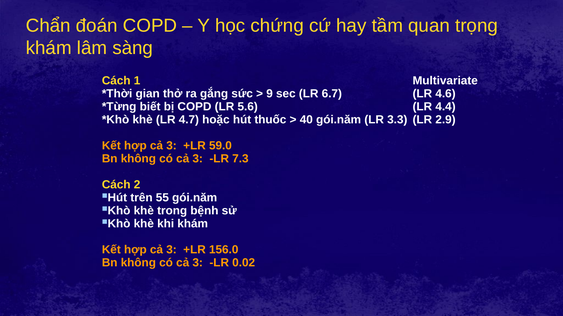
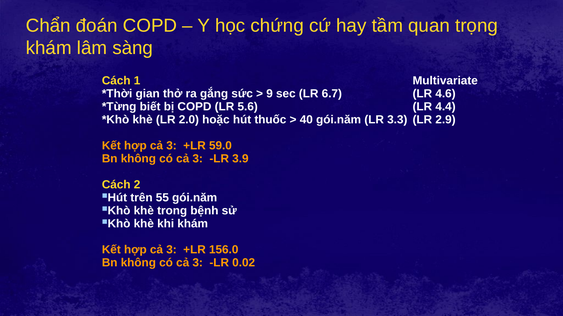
4.7: 4.7 -> 2.0
7.3: 7.3 -> 3.9
